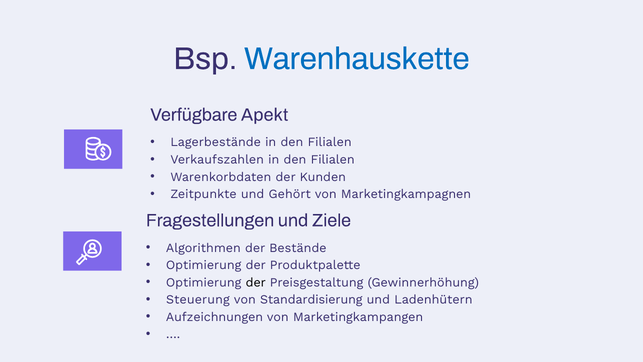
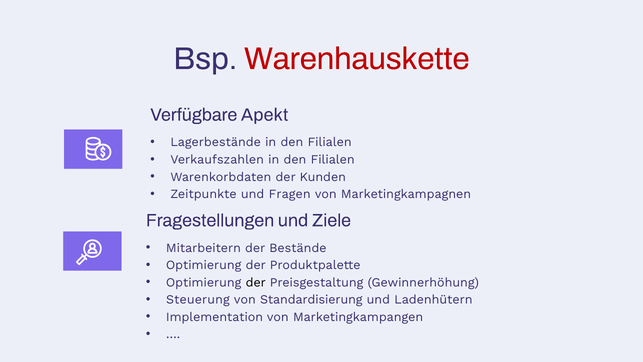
Warenhauskette colour: blue -> red
Gehört: Gehört -> Fragen
Algorithmen: Algorithmen -> Mitarbeitern
Aufzeichnungen: Aufzeichnungen -> Implementation
